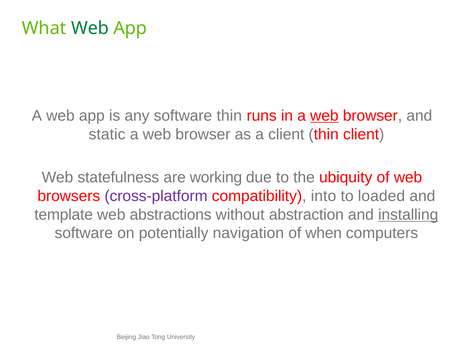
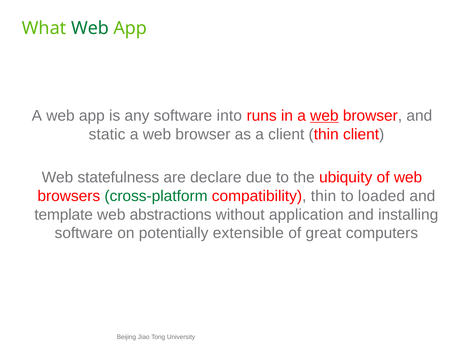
software thin: thin -> into
working: working -> declare
cross-platform colour: purple -> green
compatibility into: into -> thin
abstraction: abstraction -> application
installing underline: present -> none
navigation: navigation -> extensible
when: when -> great
